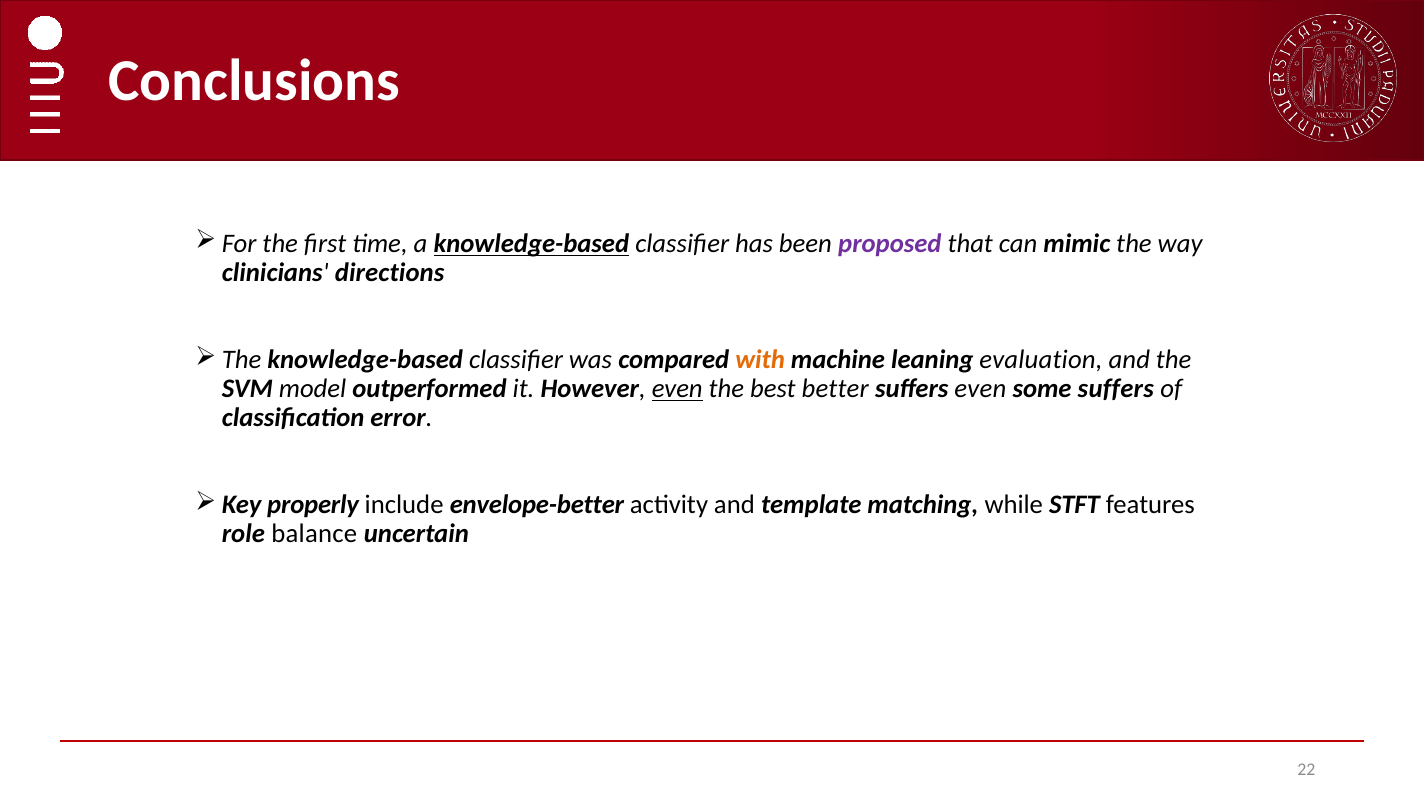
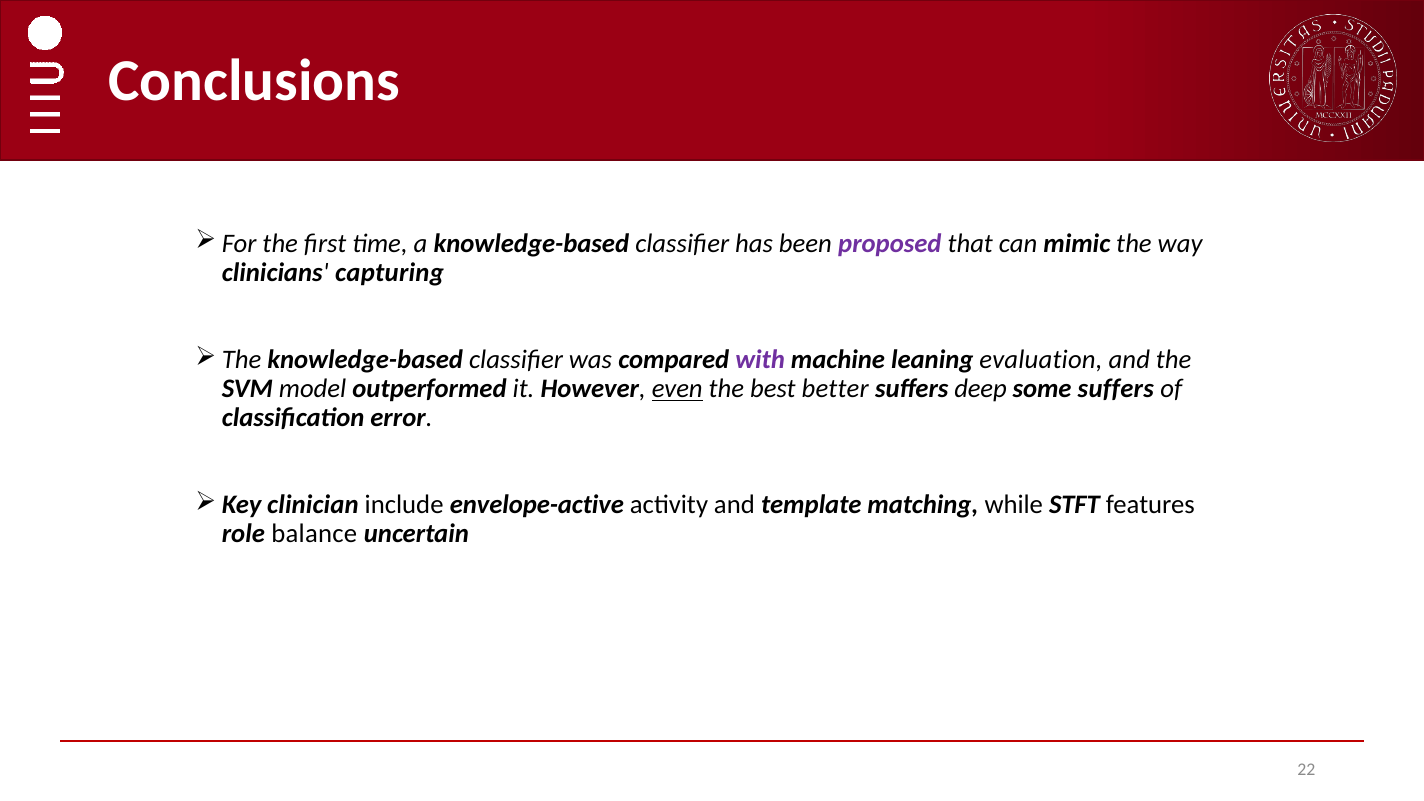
knowledge-based at (531, 244) underline: present -> none
directions: directions -> capturing
with colour: orange -> purple
suffers even: even -> deep
properly: properly -> clinician
envelope-better: envelope-better -> envelope-active
